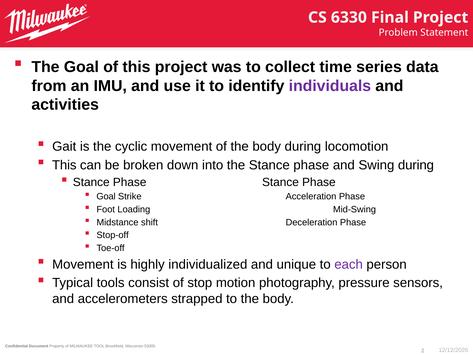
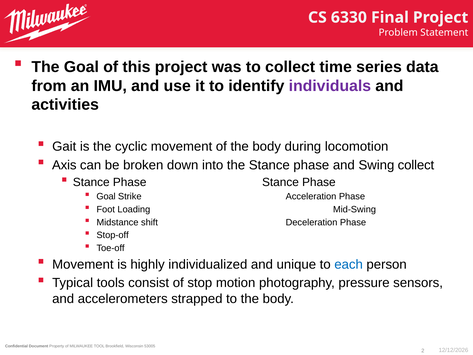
This at (64, 165): This -> Axis
Swing during: during -> collect
each colour: purple -> blue
